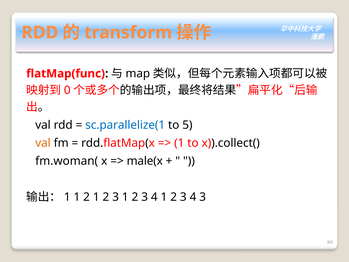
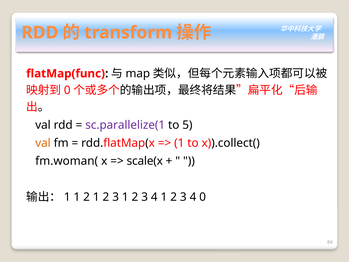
sc.parallelize(1 colour: blue -> purple
male(x: male(x -> scale(x
4 3: 3 -> 0
